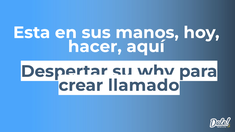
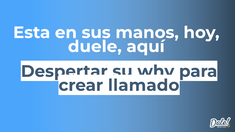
hacer: hacer -> duele
